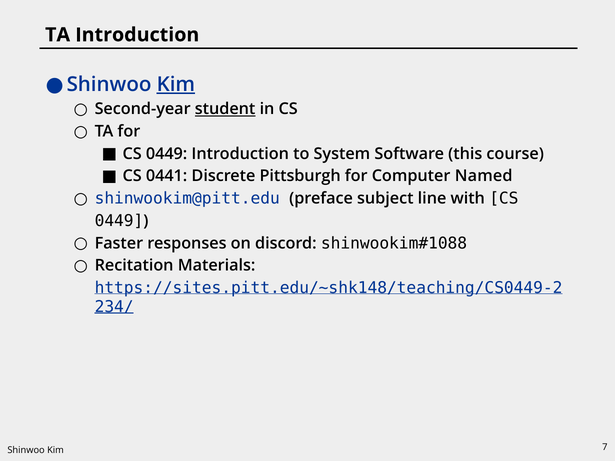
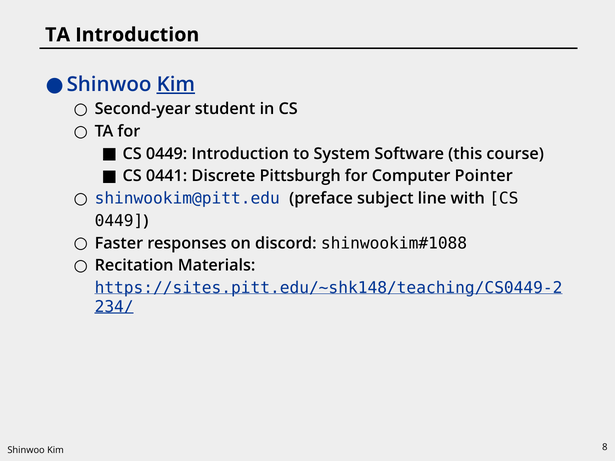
student underline: present -> none
Named: Named -> Pointer
7: 7 -> 8
